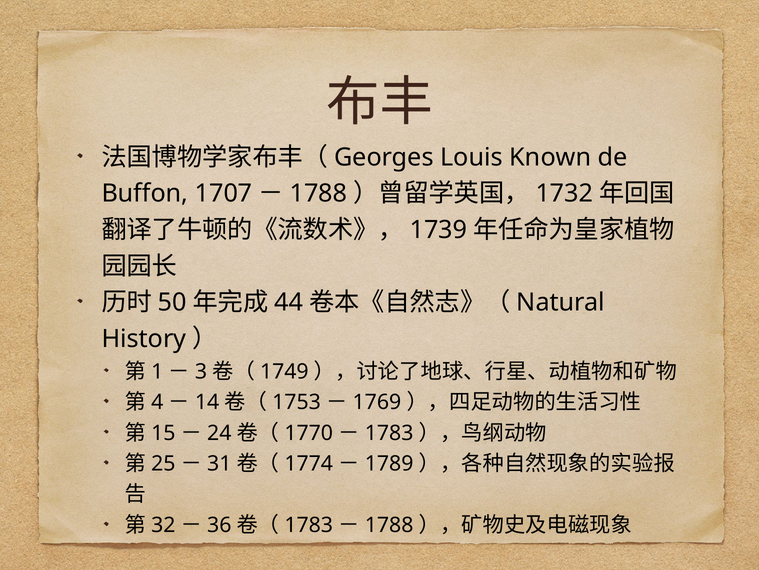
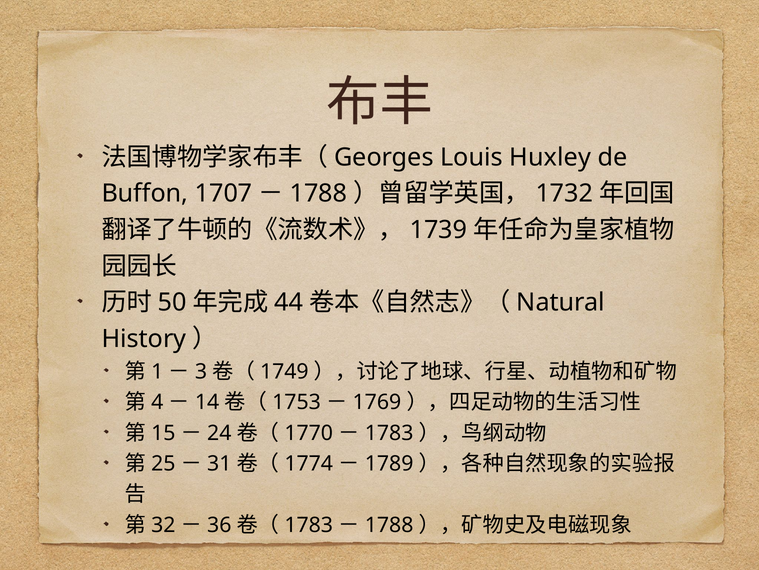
Known: Known -> Huxley
